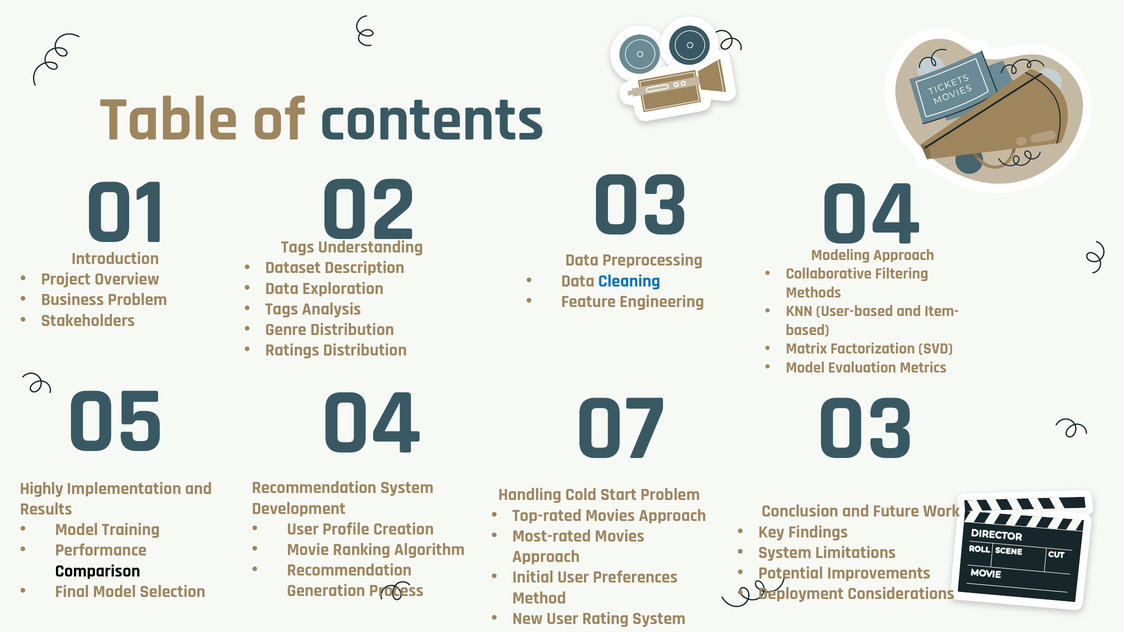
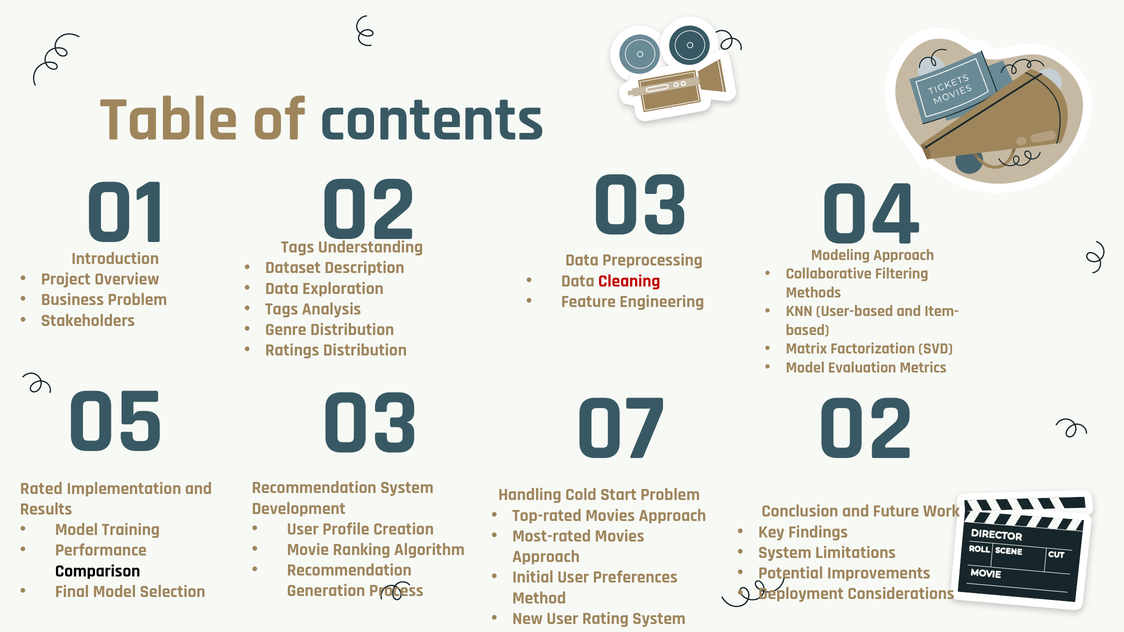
Cleaning colour: blue -> red
05 04: 04 -> 03
07 03: 03 -> 02
Highly: Highly -> Rated
